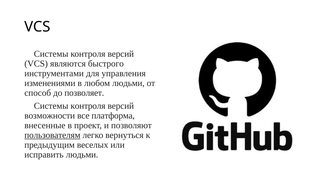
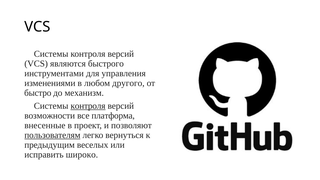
любом людьми: людьми -> другого
способ: способ -> быстро
позволяет: позволяет -> механизм
контроля at (88, 106) underline: none -> present
исправить людьми: людьми -> широко
